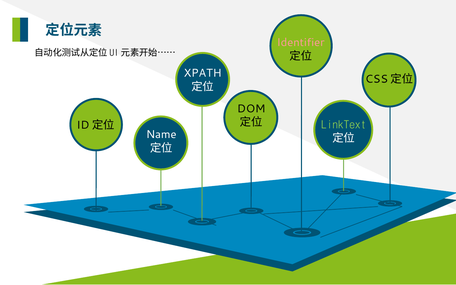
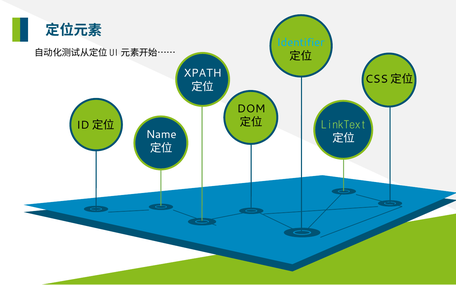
Identifier colour: pink -> light blue
